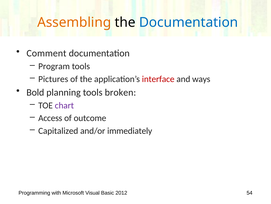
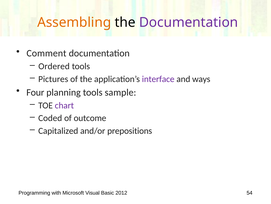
Documentation at (189, 22) colour: blue -> purple
Program: Program -> Ordered
interface colour: red -> purple
Bold: Bold -> Four
broken: broken -> sample
Access: Access -> Coded
immediately: immediately -> prepositions
